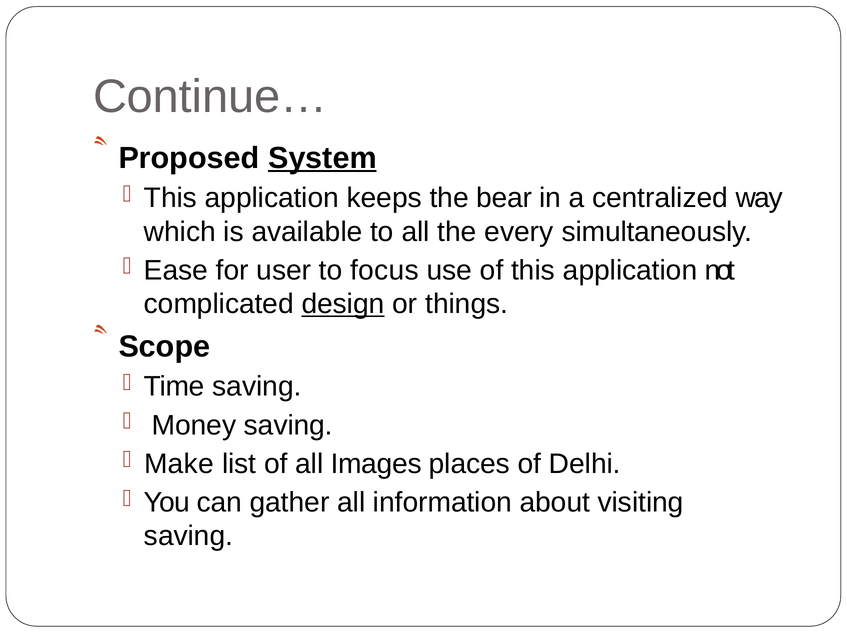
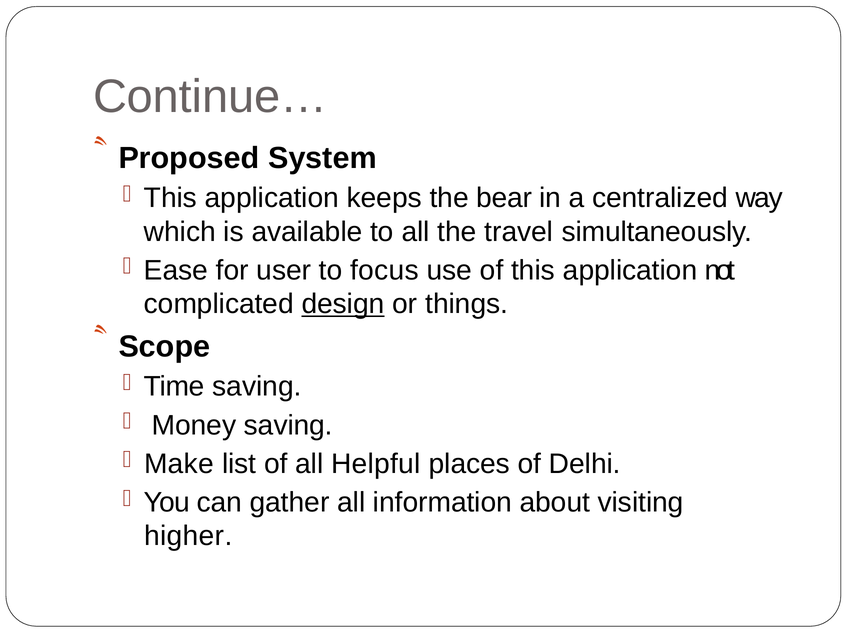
System underline: present -> none
every: every -> travel
Images: Images -> Helpful
saving at (188, 536): saving -> higher
